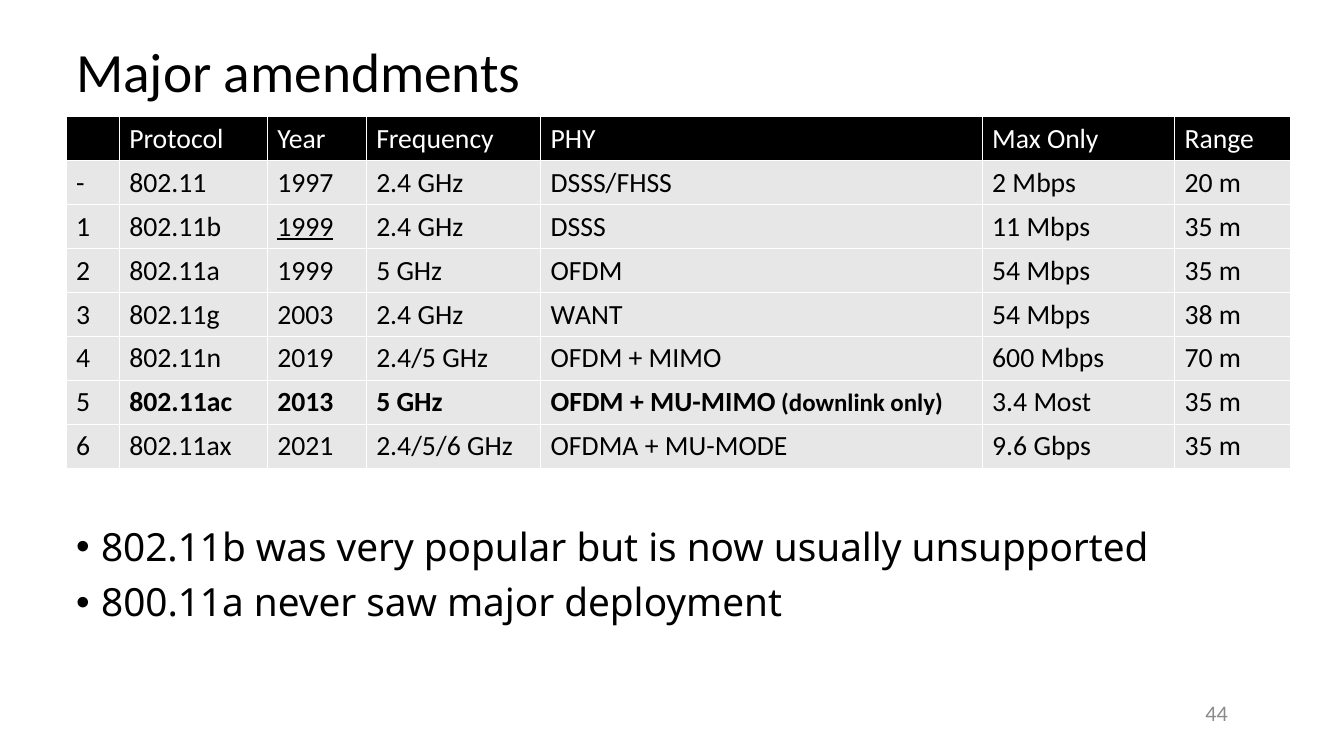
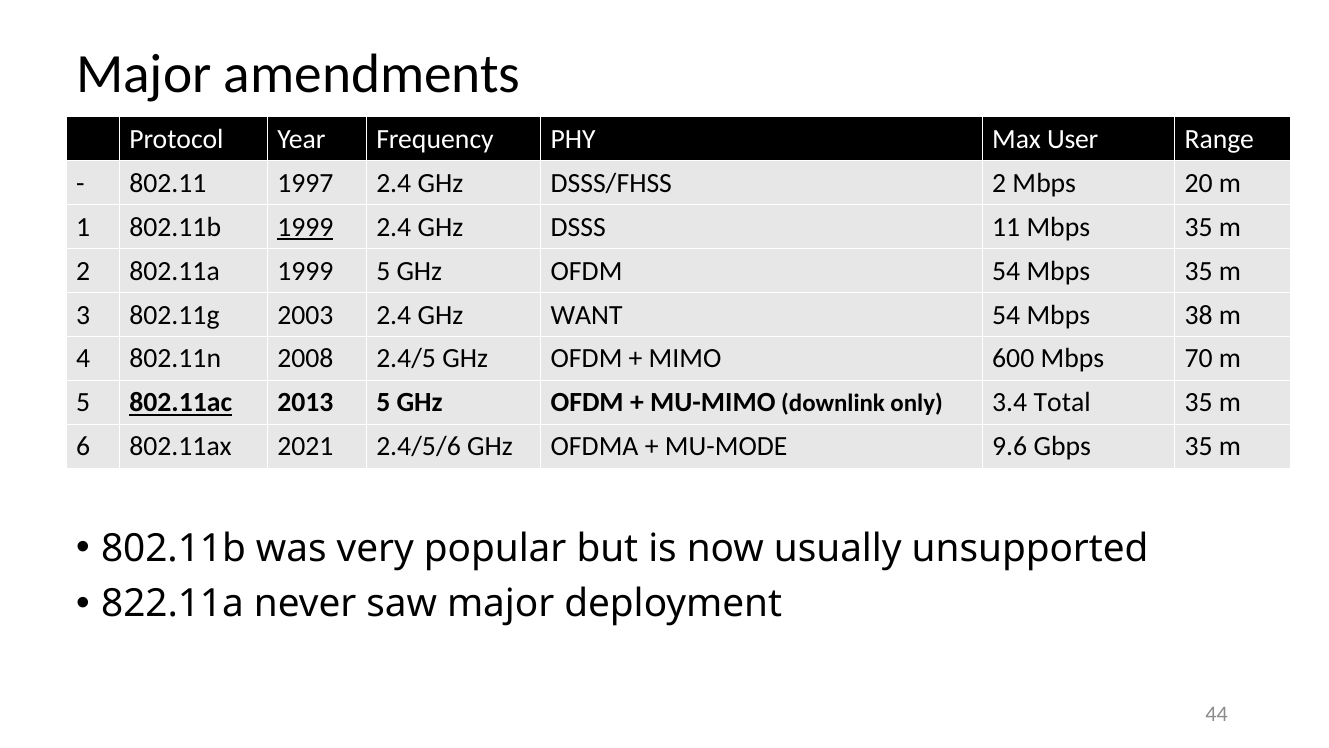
Max Only: Only -> User
2019: 2019 -> 2008
802.11ac underline: none -> present
Most: Most -> Total
800.11a: 800.11a -> 822.11a
